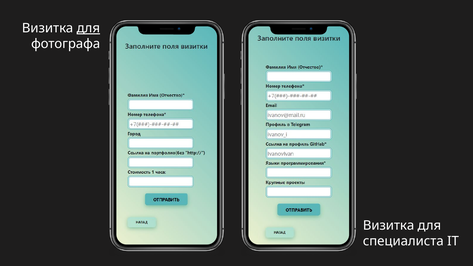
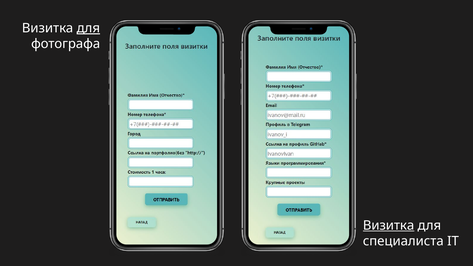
Визитка at (389, 225) underline: none -> present
